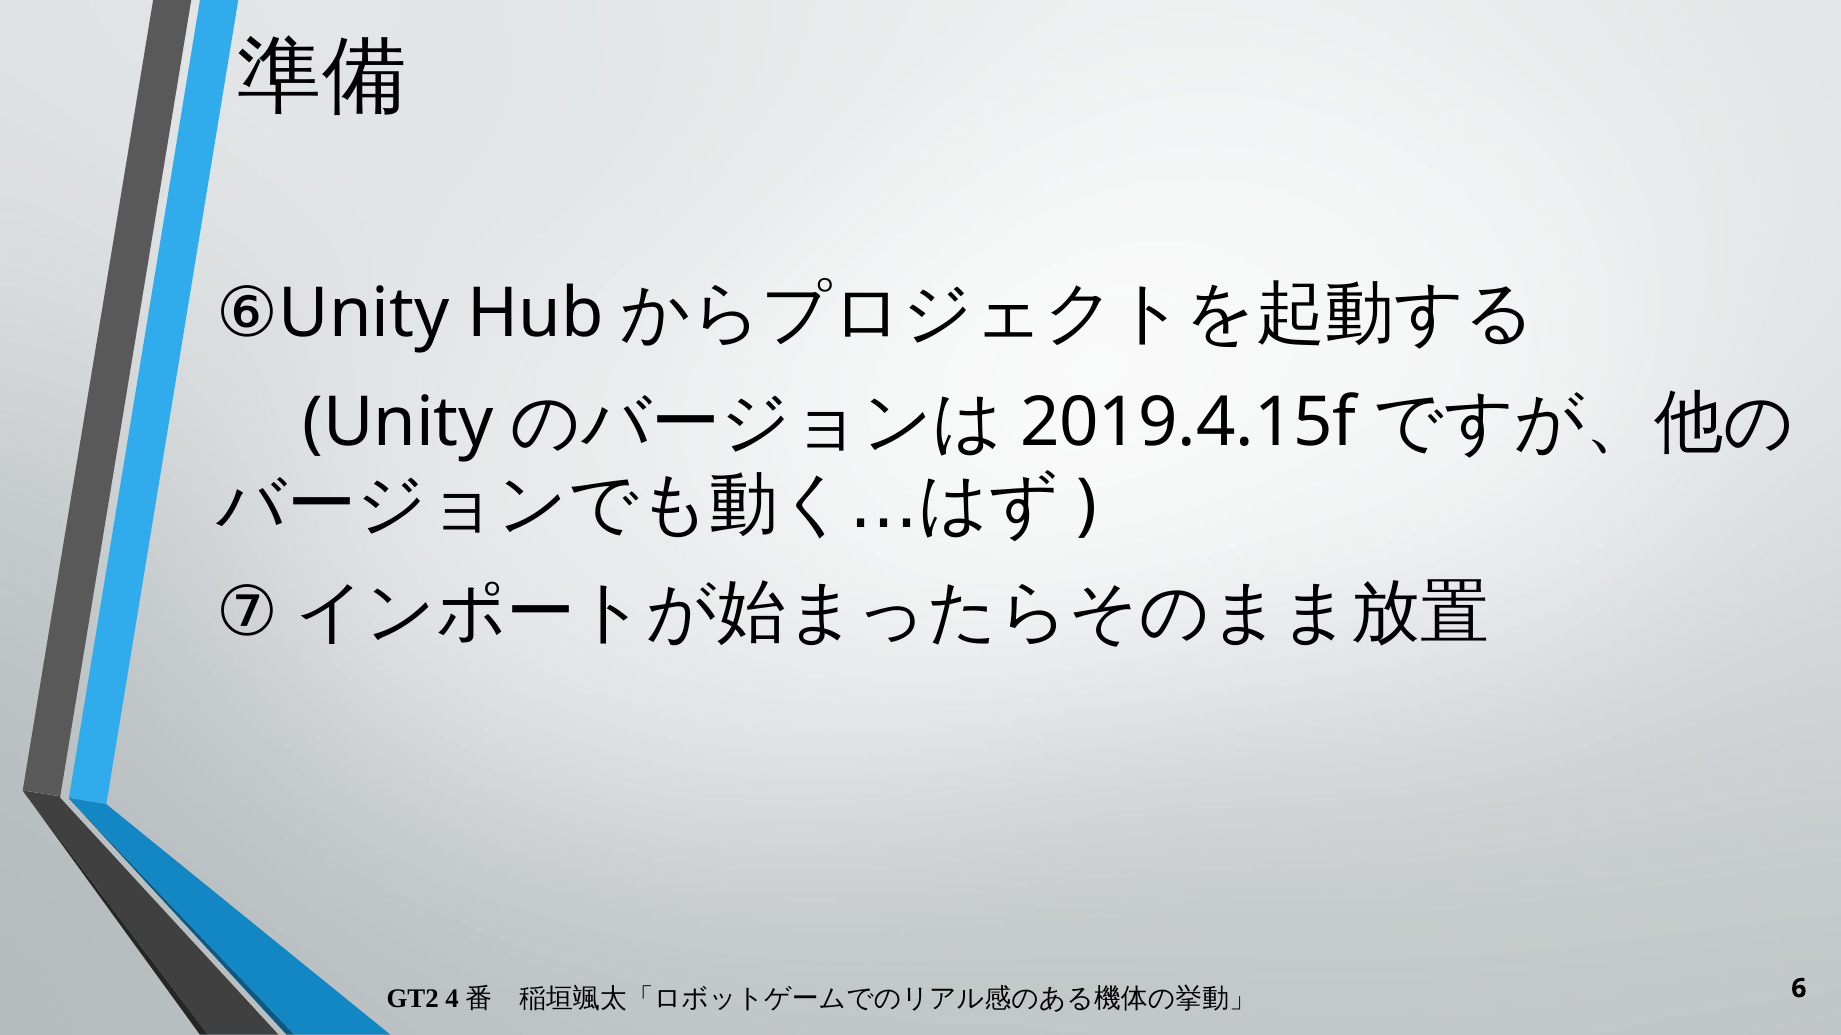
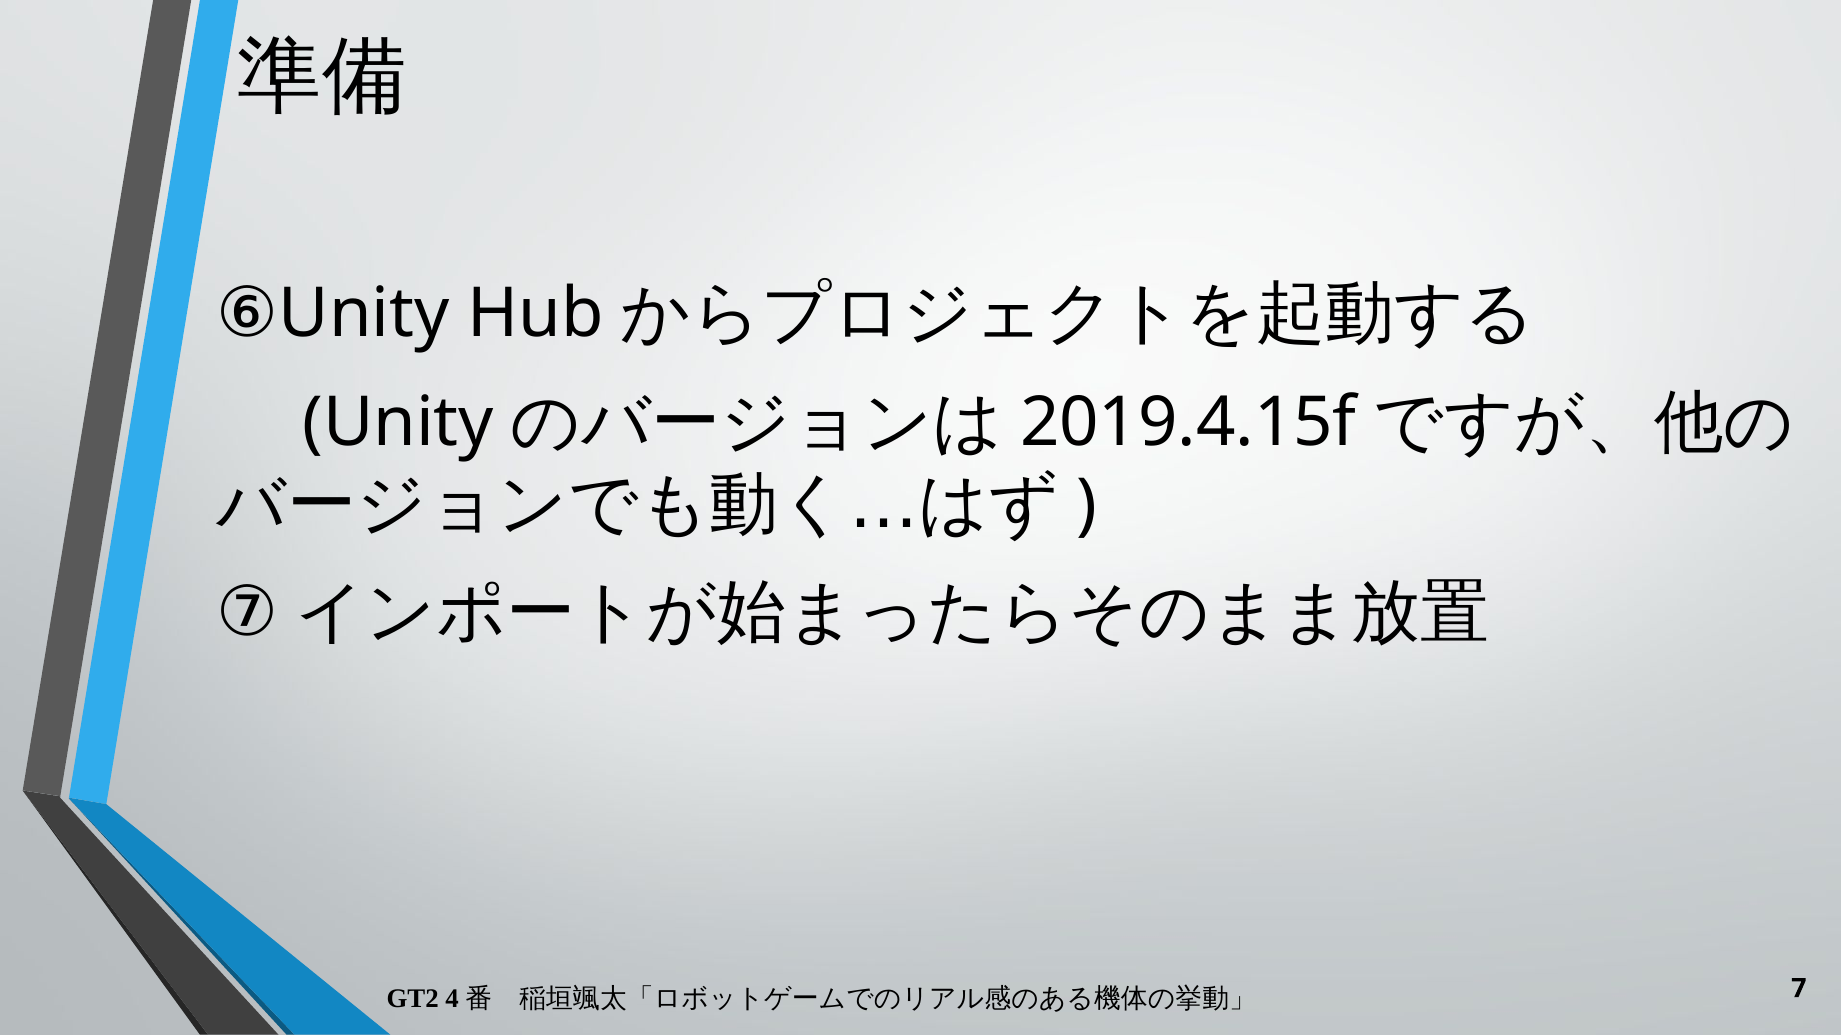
6: 6 -> 7
